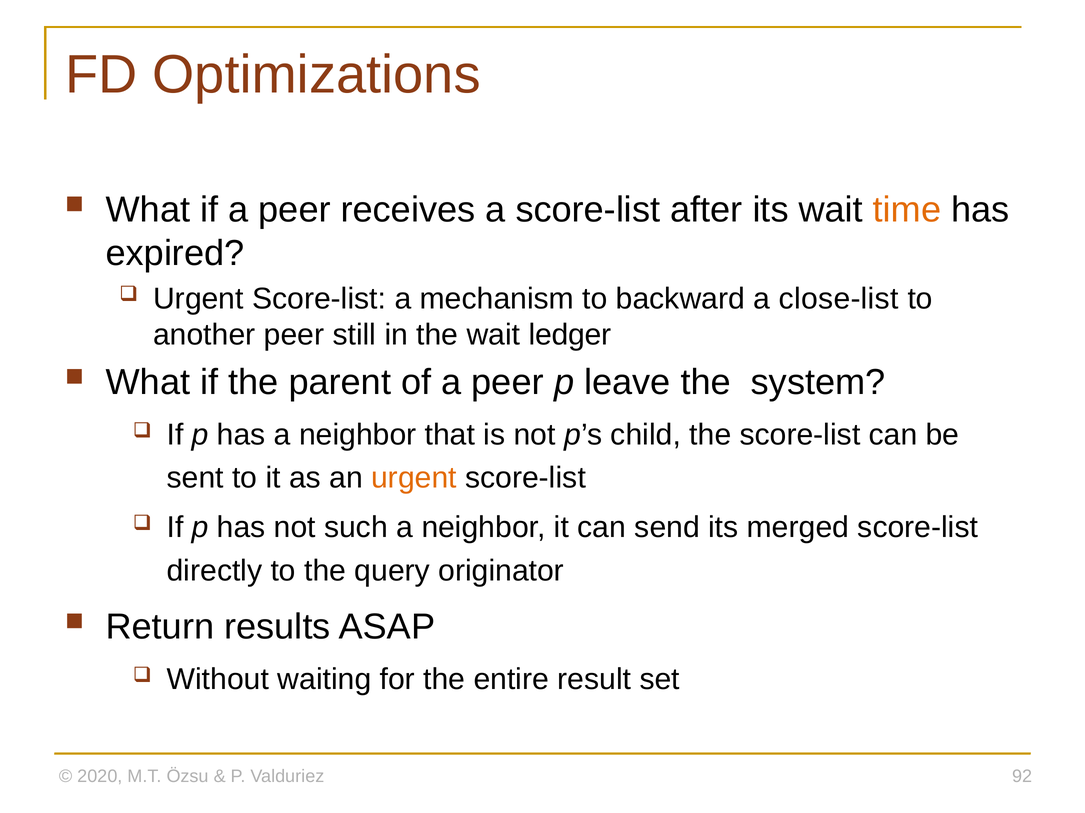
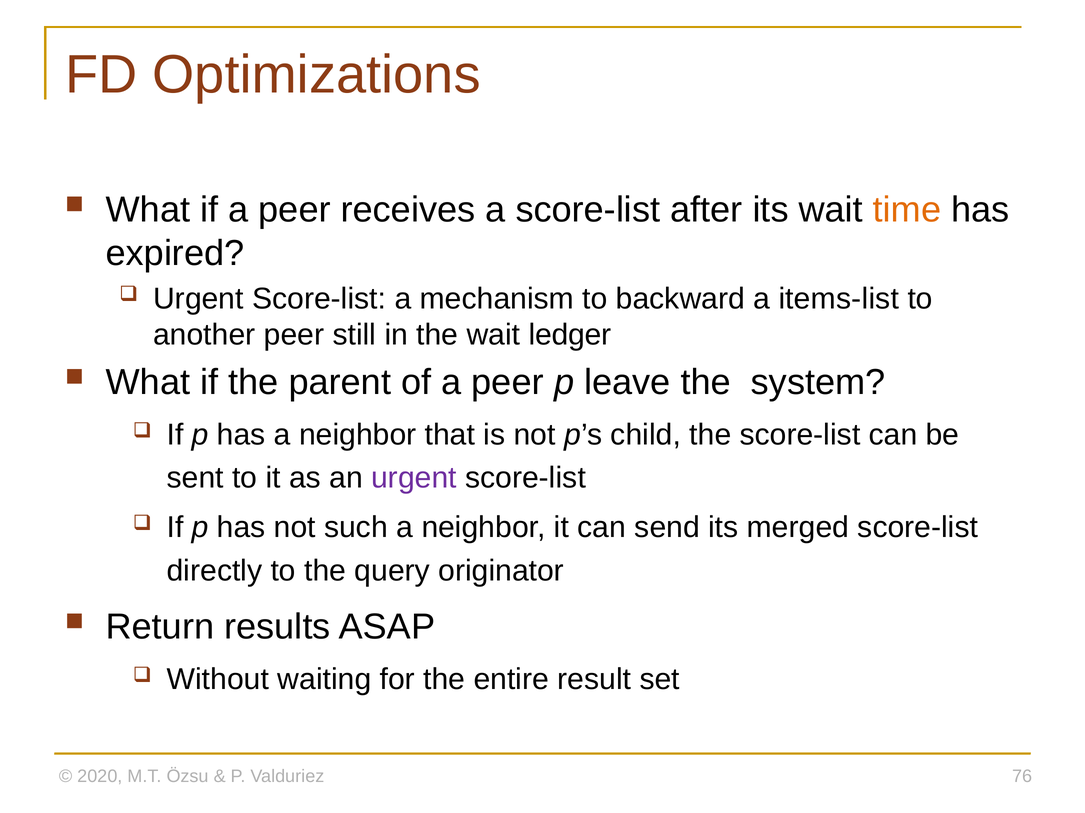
close-list: close-list -> items-list
urgent at (414, 478) colour: orange -> purple
92: 92 -> 76
